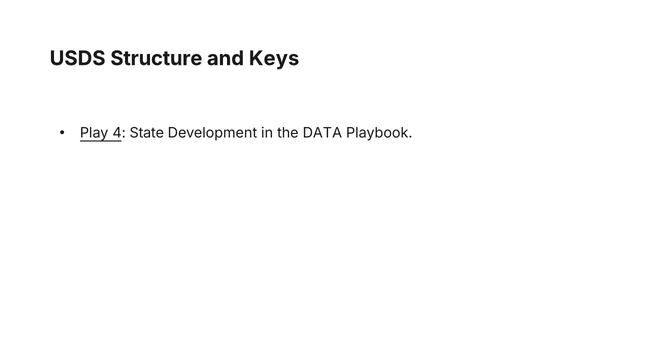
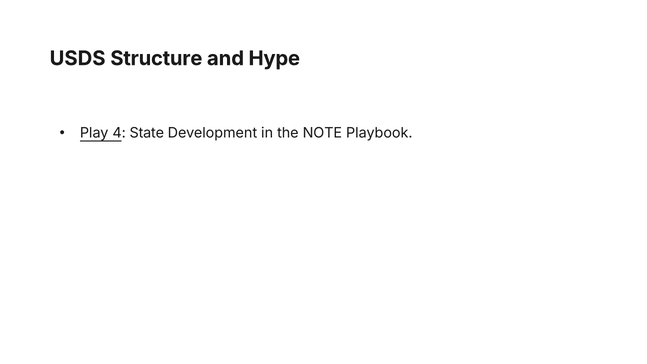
Keys: Keys -> Hype
DATA: DATA -> NOTE
